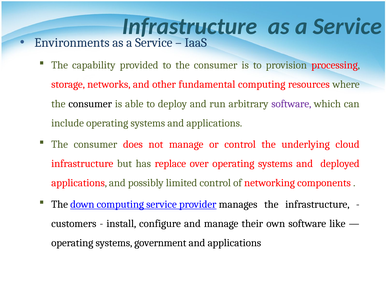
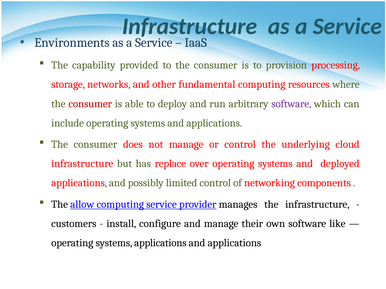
consumer at (90, 104) colour: black -> red
down: down -> allow
systems government: government -> applications
